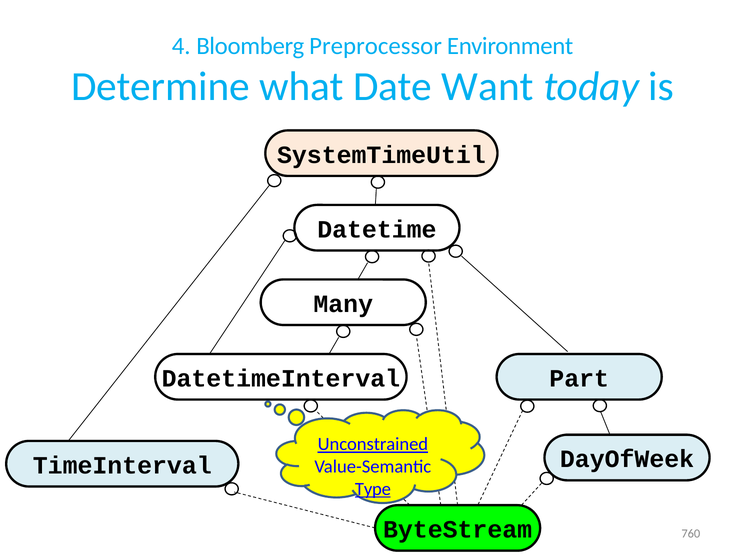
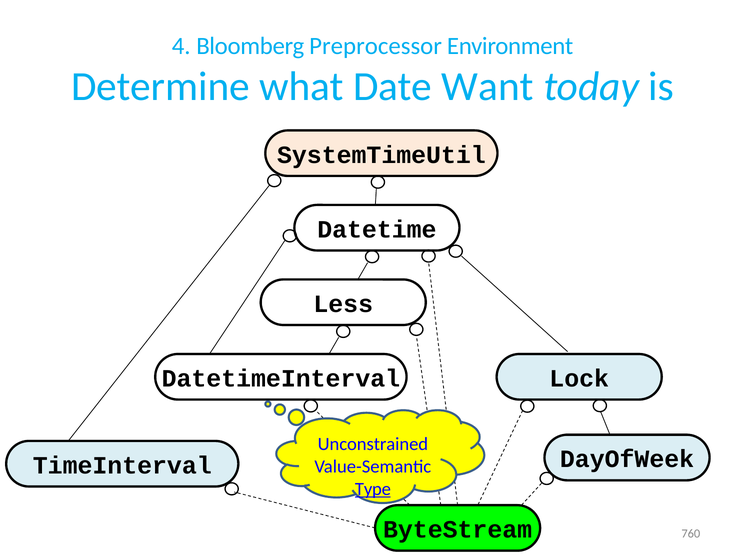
Many: Many -> Less
Part: Part -> Lock
Unconstrained underline: present -> none
